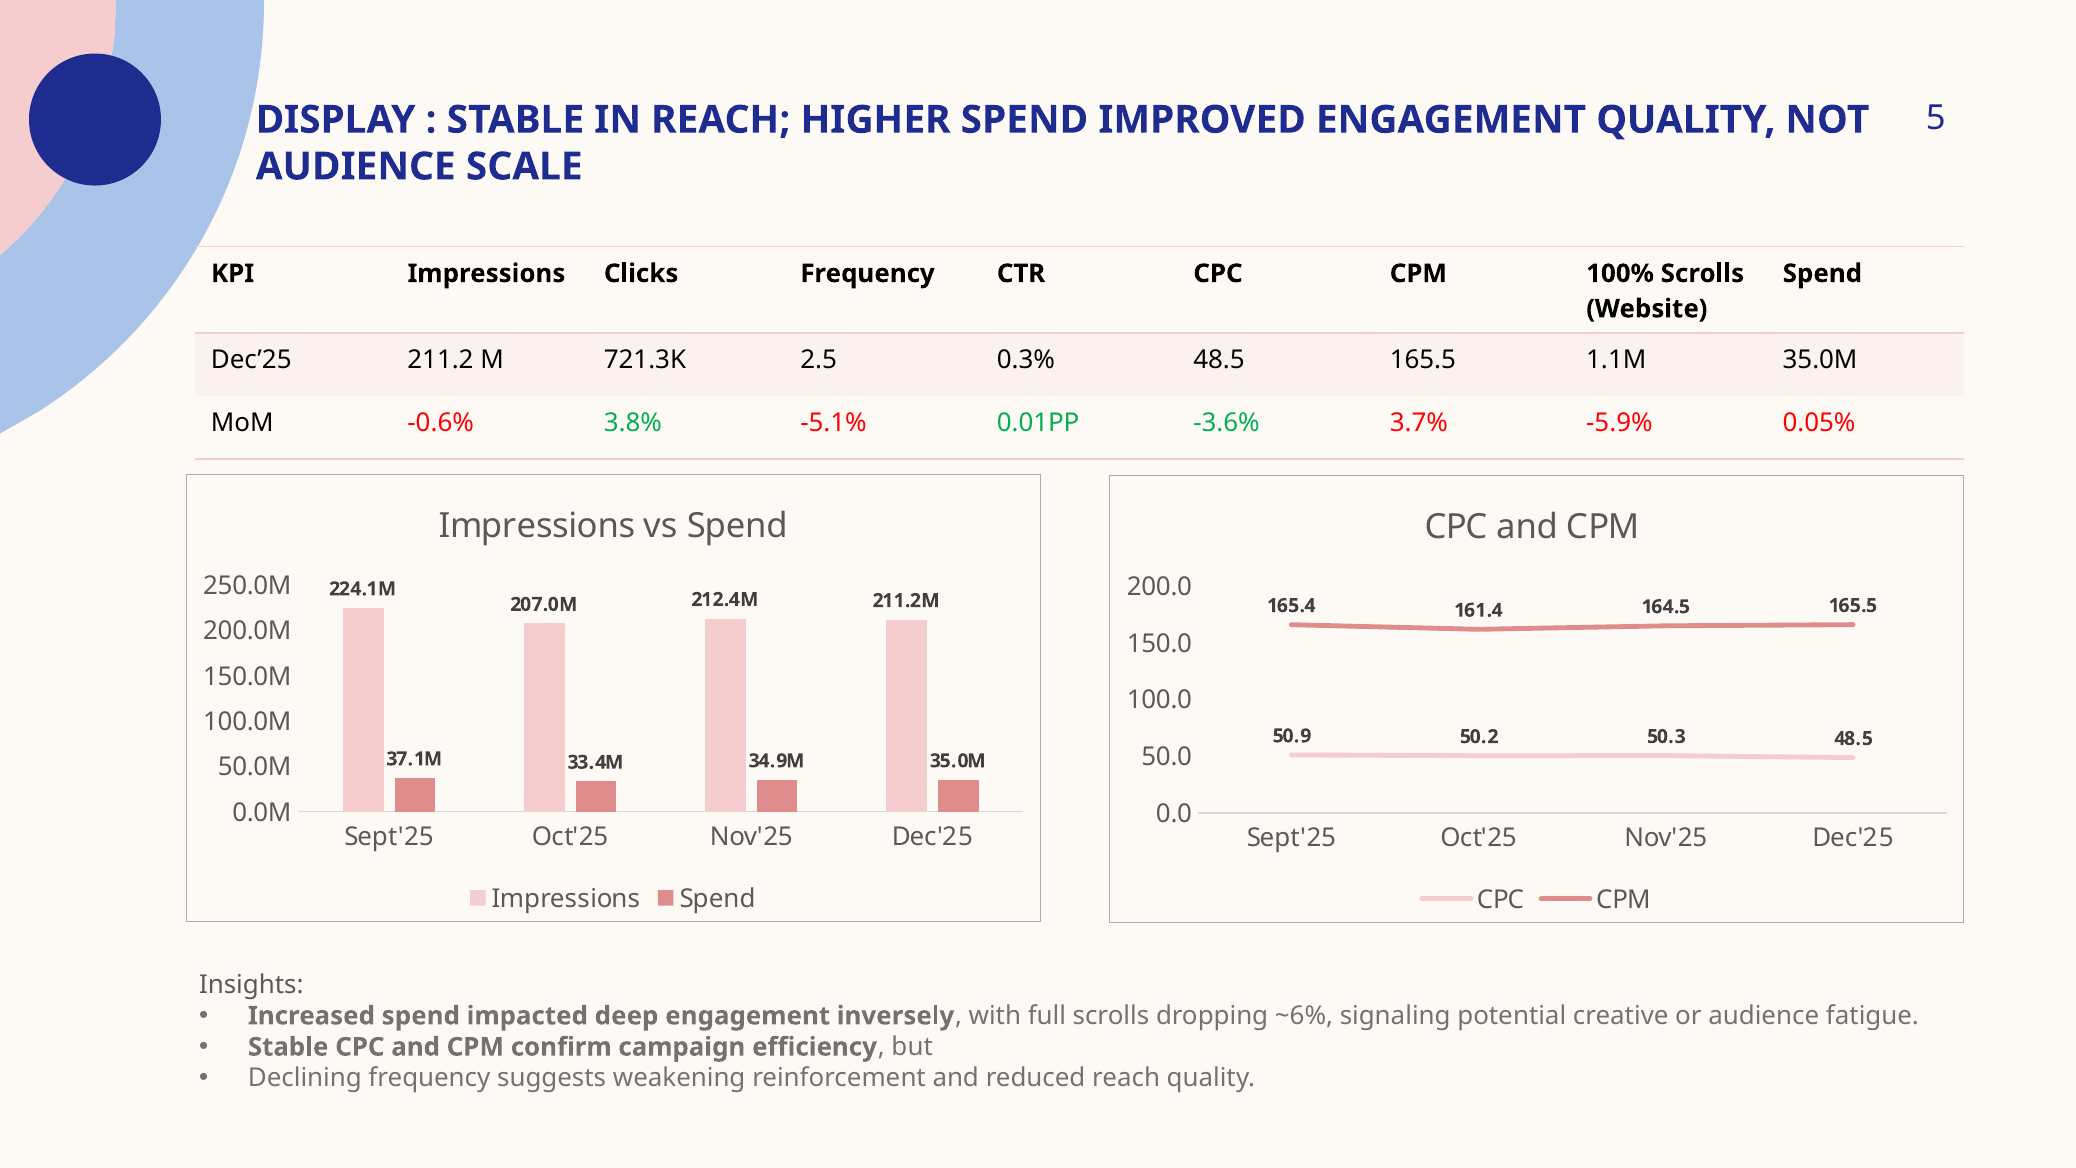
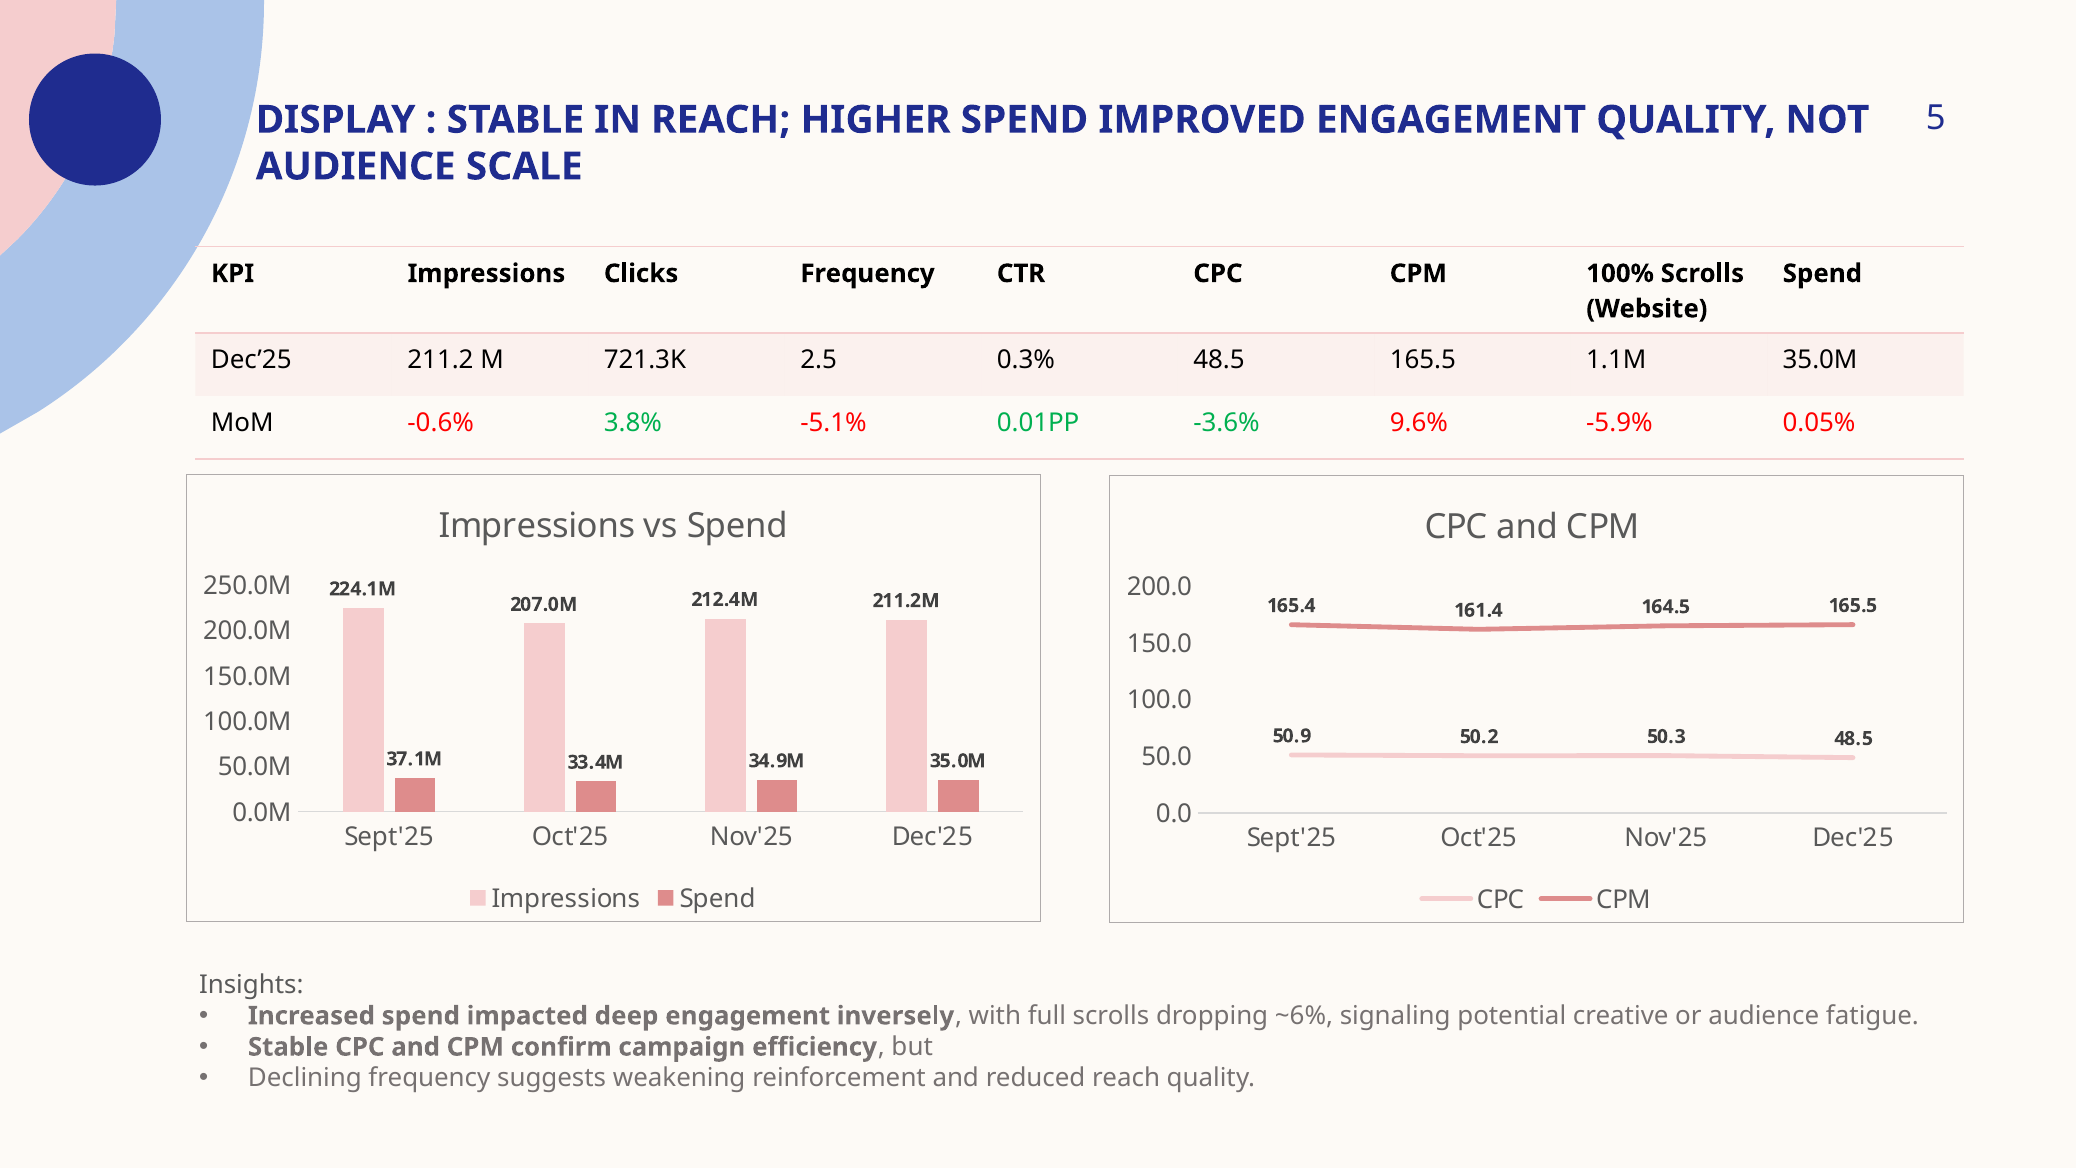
3.7%: 3.7% -> 9.6%
